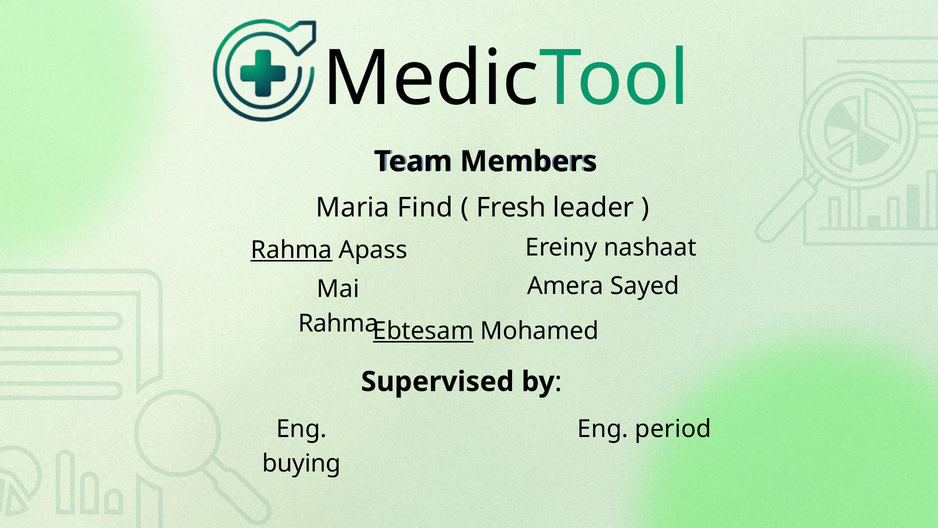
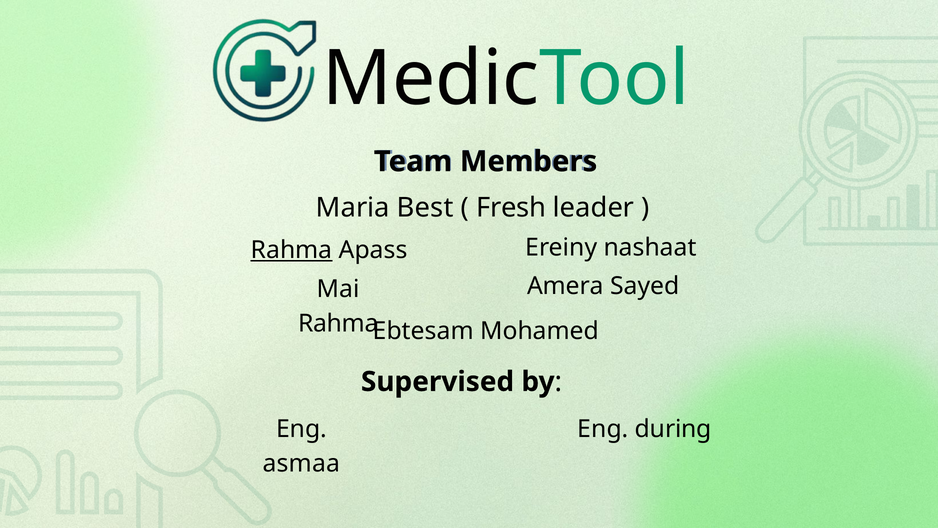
Find: Find -> Best
Ebtesam underline: present -> none
period: period -> during
buying: buying -> asmaa
